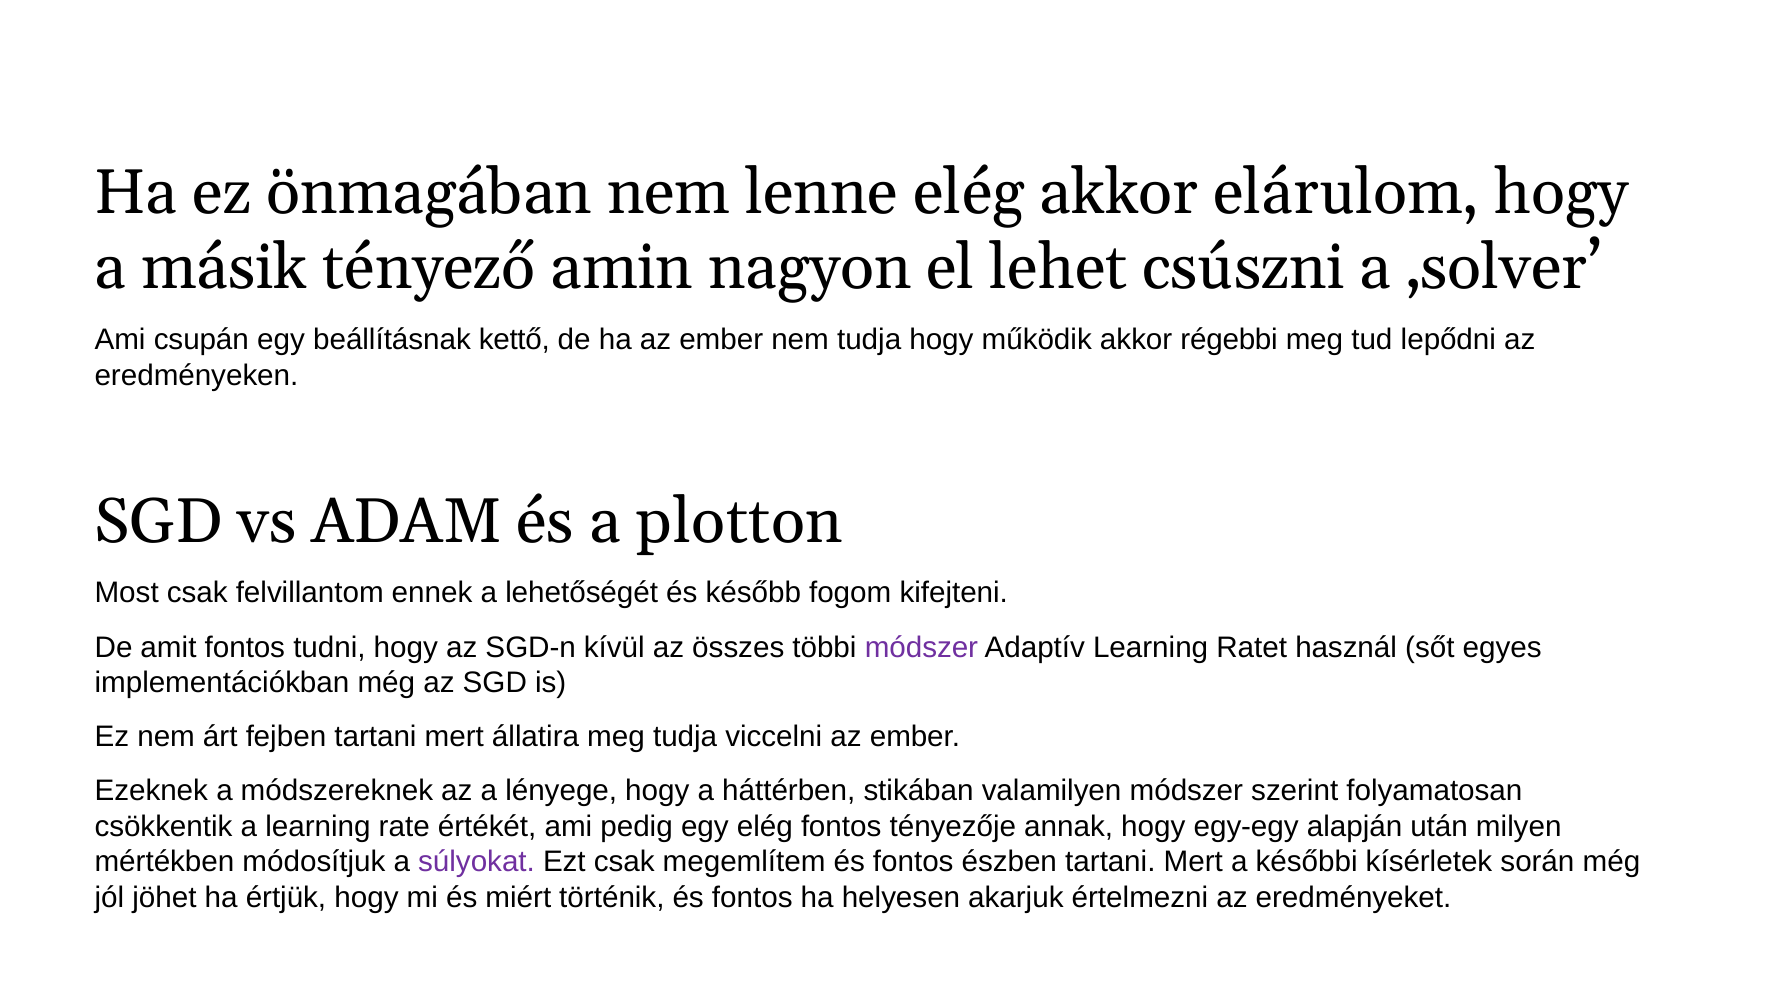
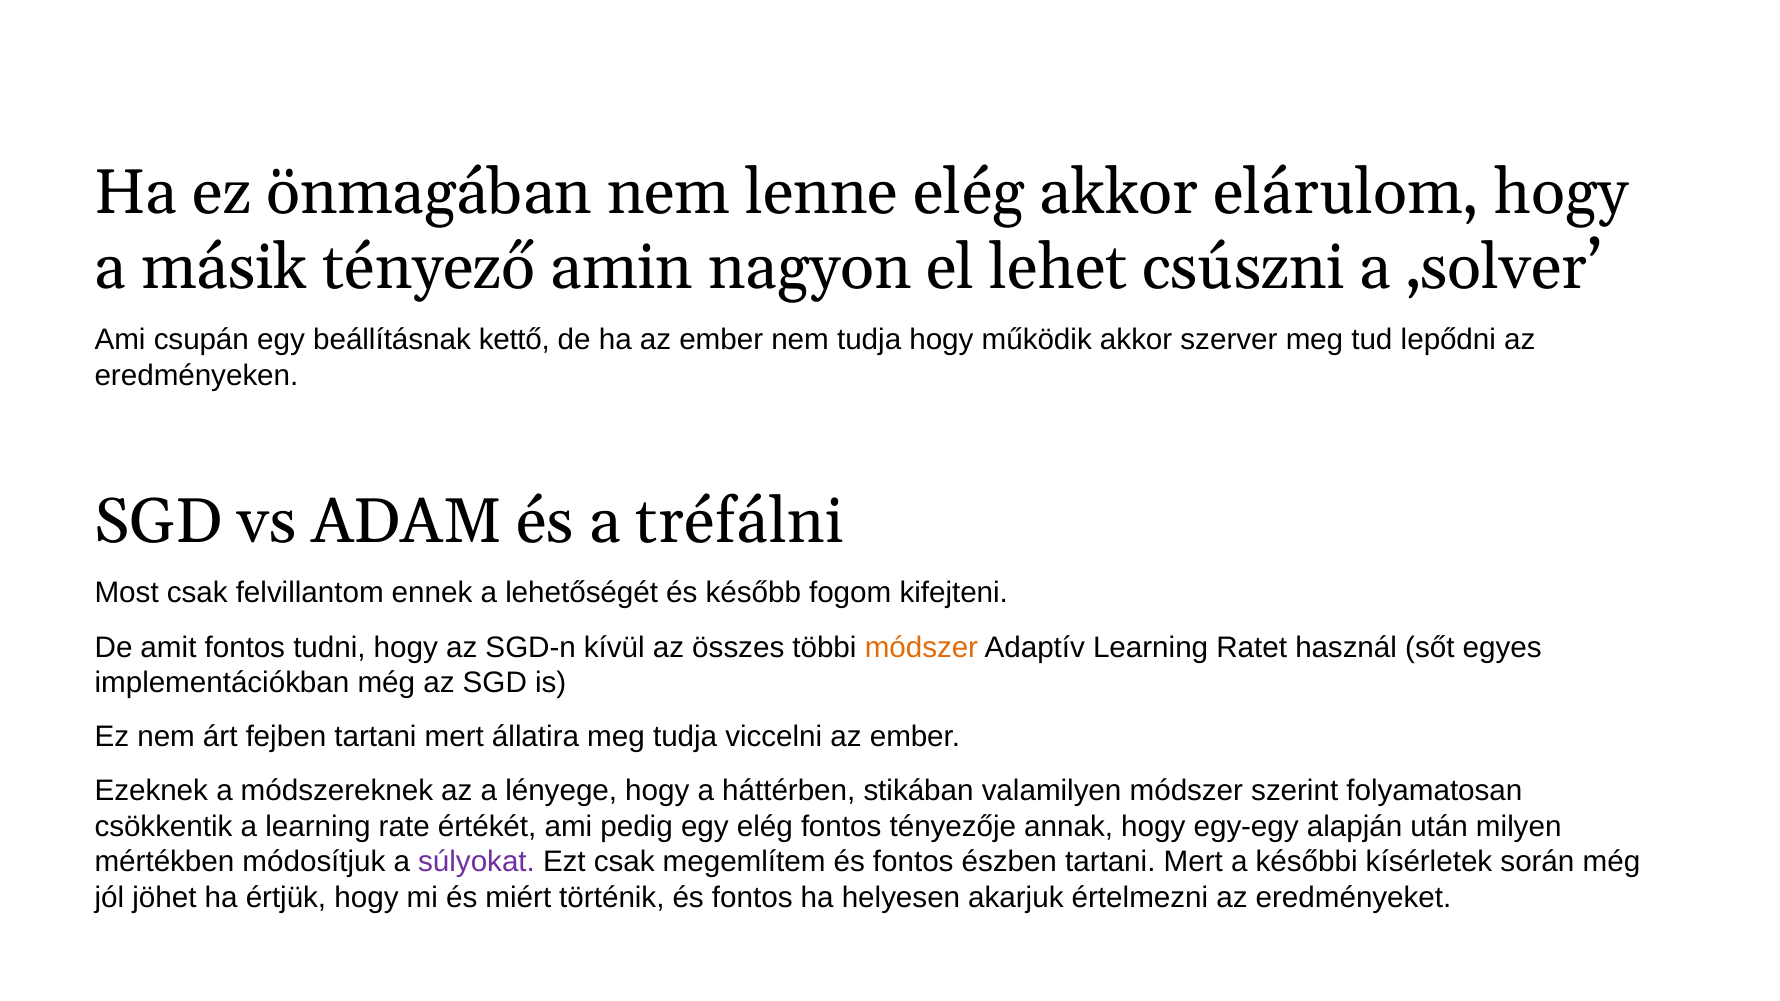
régebbi: régebbi -> szerver
plotton: plotton -> tréfálni
módszer at (921, 647) colour: purple -> orange
